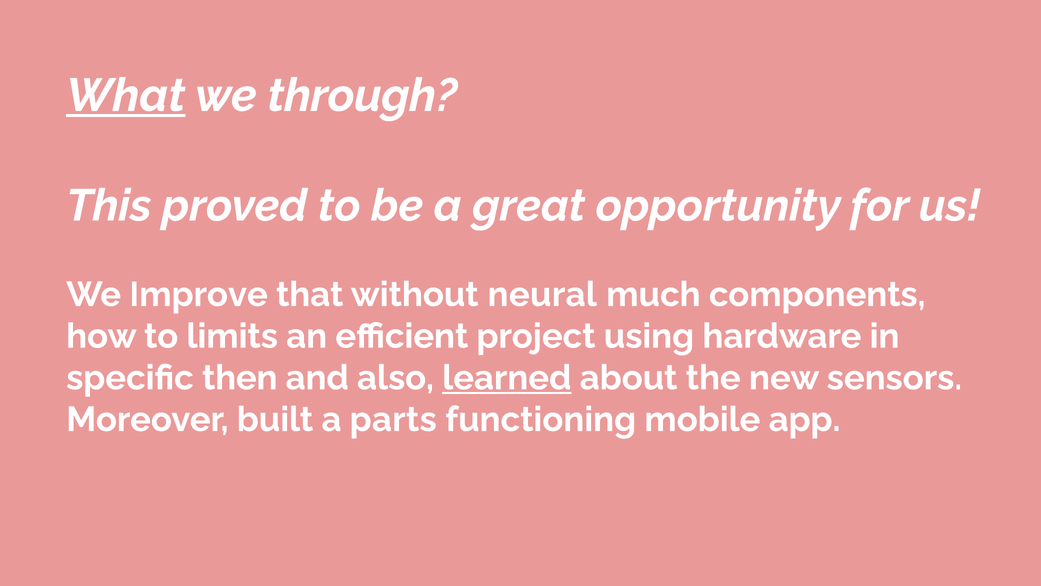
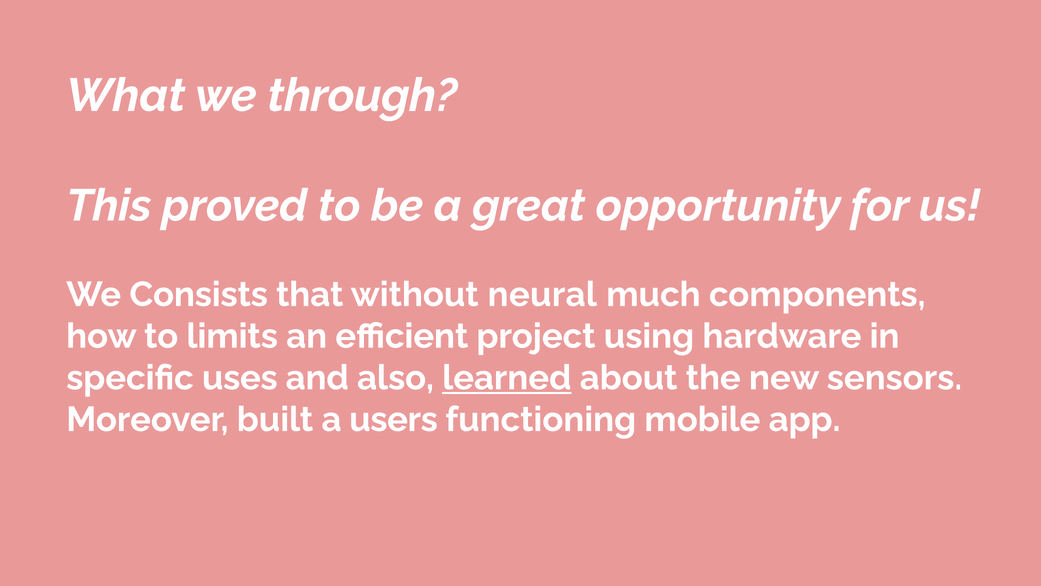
What underline: present -> none
Improve: Improve -> Consists
then: then -> uses
parts: parts -> users
